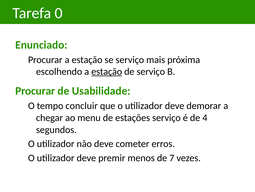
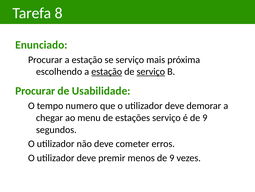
0: 0 -> 8
serviço at (151, 71) underline: none -> present
concluir: concluir -> numero
é de 4: 4 -> 9
menos de 7: 7 -> 9
